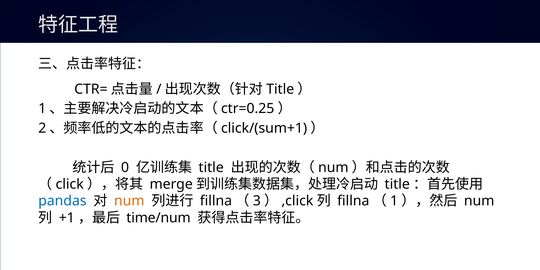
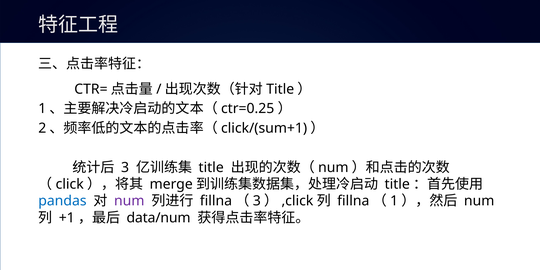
0 at (125, 167): 0 -> 3
num at (129, 201) colour: orange -> purple
time/num: time/num -> data/num
